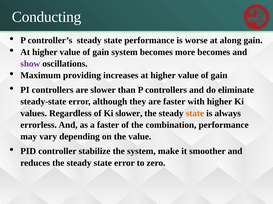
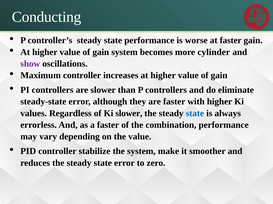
at along: along -> faster
more becomes: becomes -> cylinder
Maximum providing: providing -> controller
state at (195, 114) colour: orange -> blue
